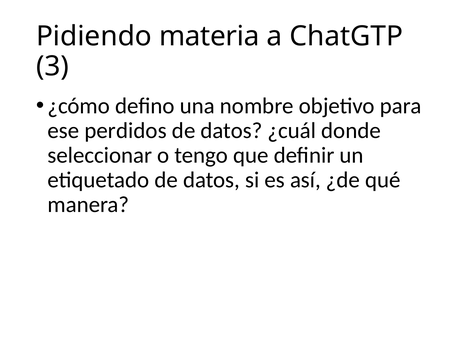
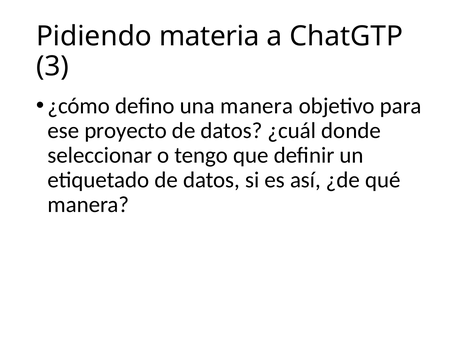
una nombre: nombre -> manera
perdidos: perdidos -> proyecto
